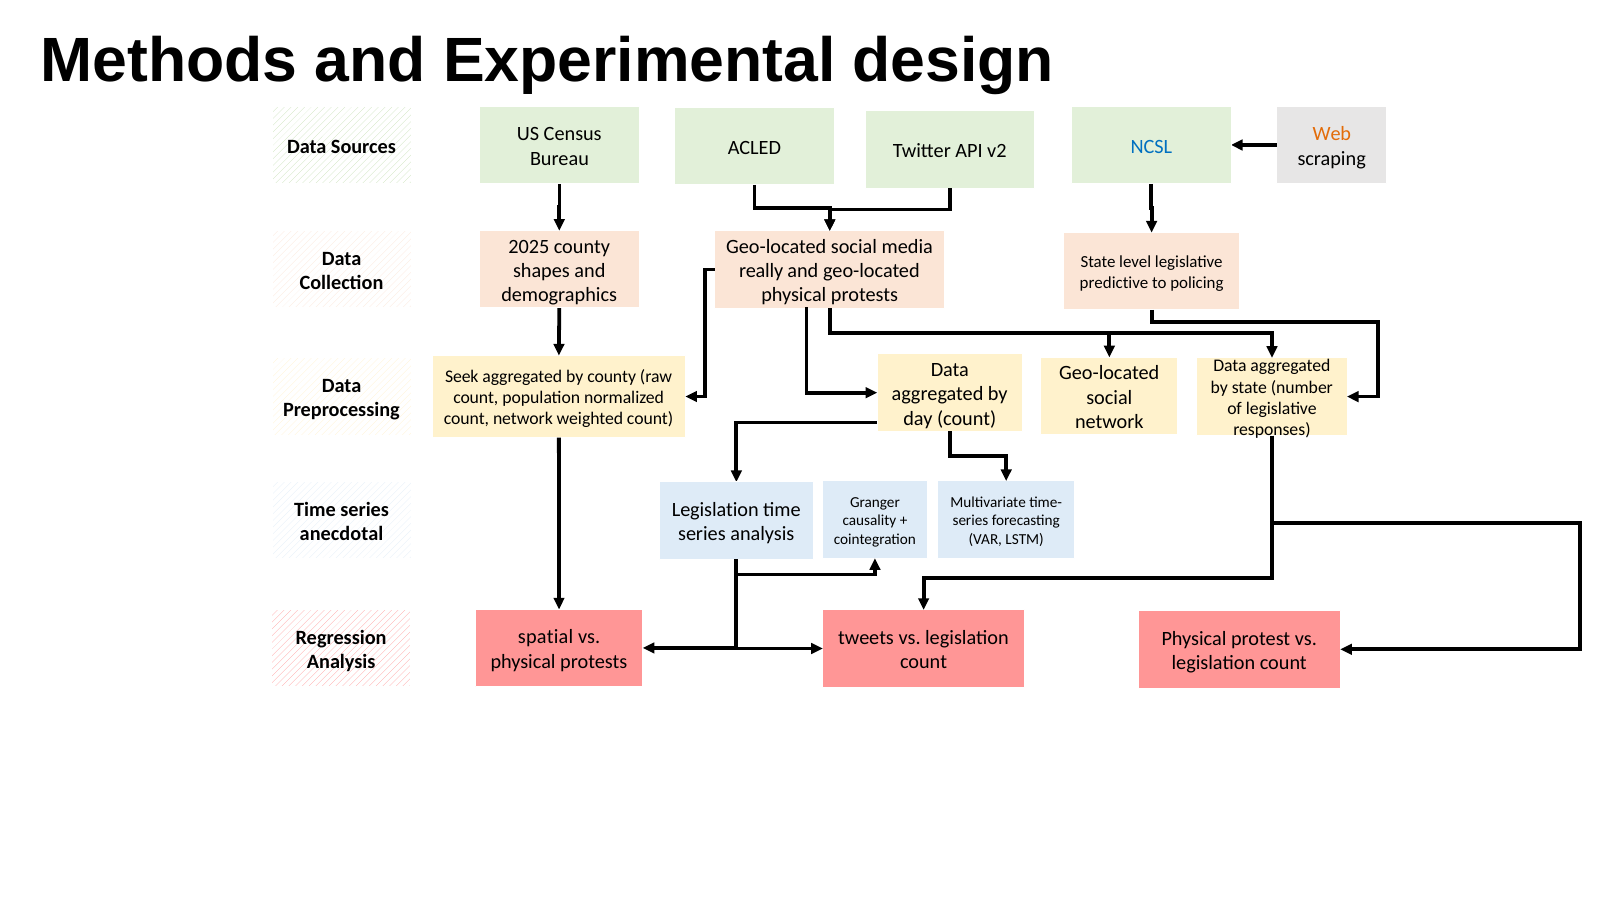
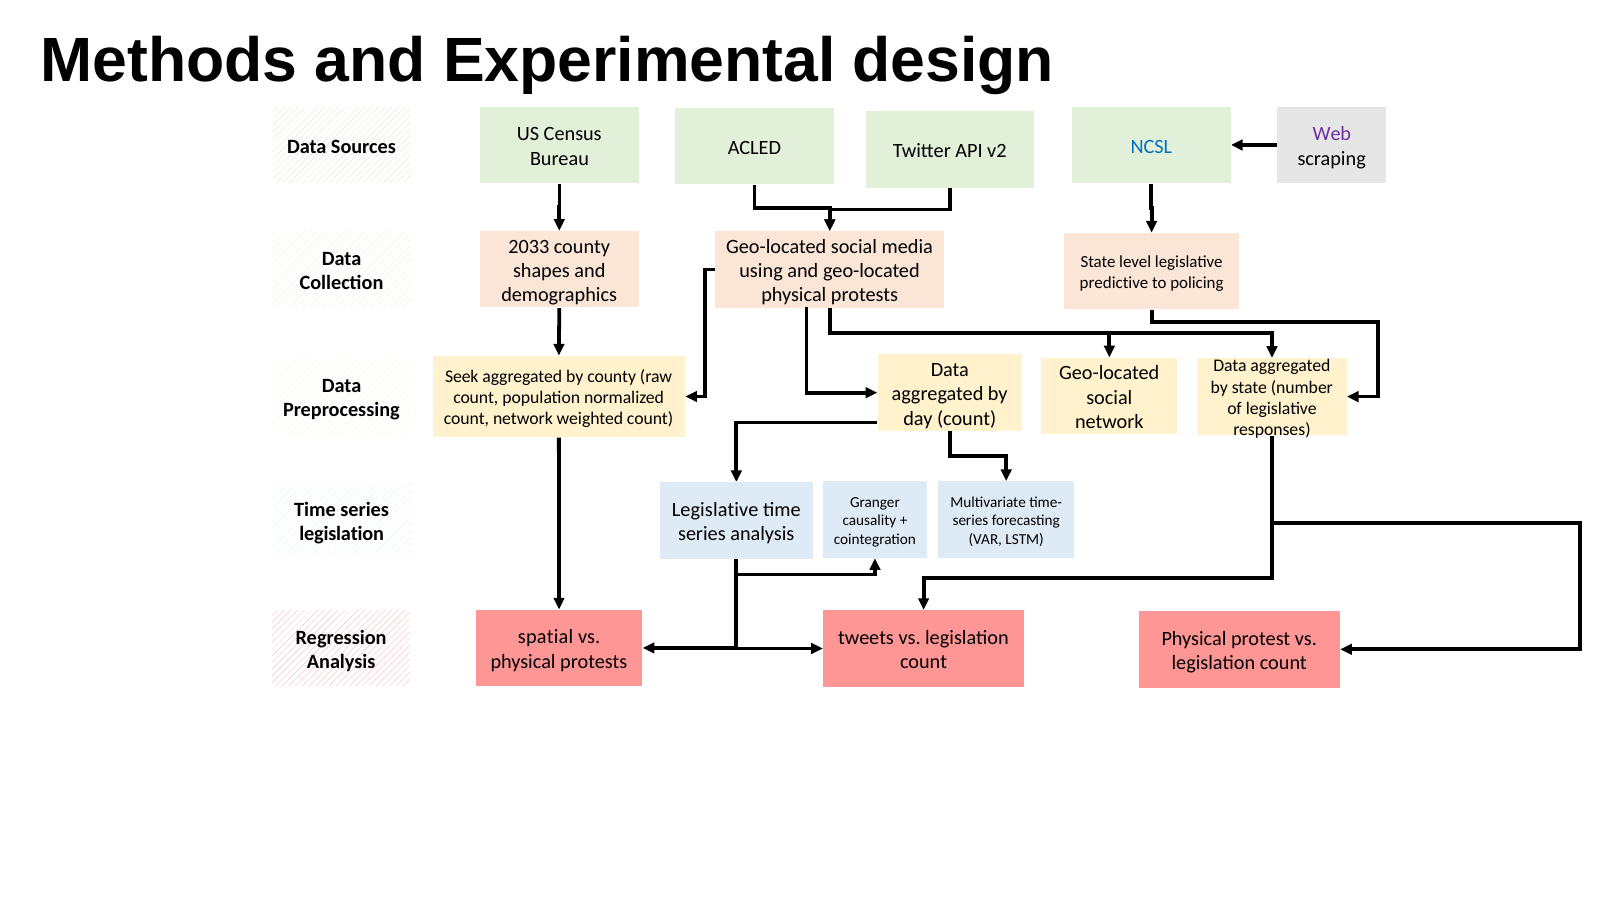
Web colour: orange -> purple
2025: 2025 -> 2033
really: really -> using
Legislation at (715, 510): Legislation -> Legislative
anecdotal at (342, 534): anecdotal -> legislation
